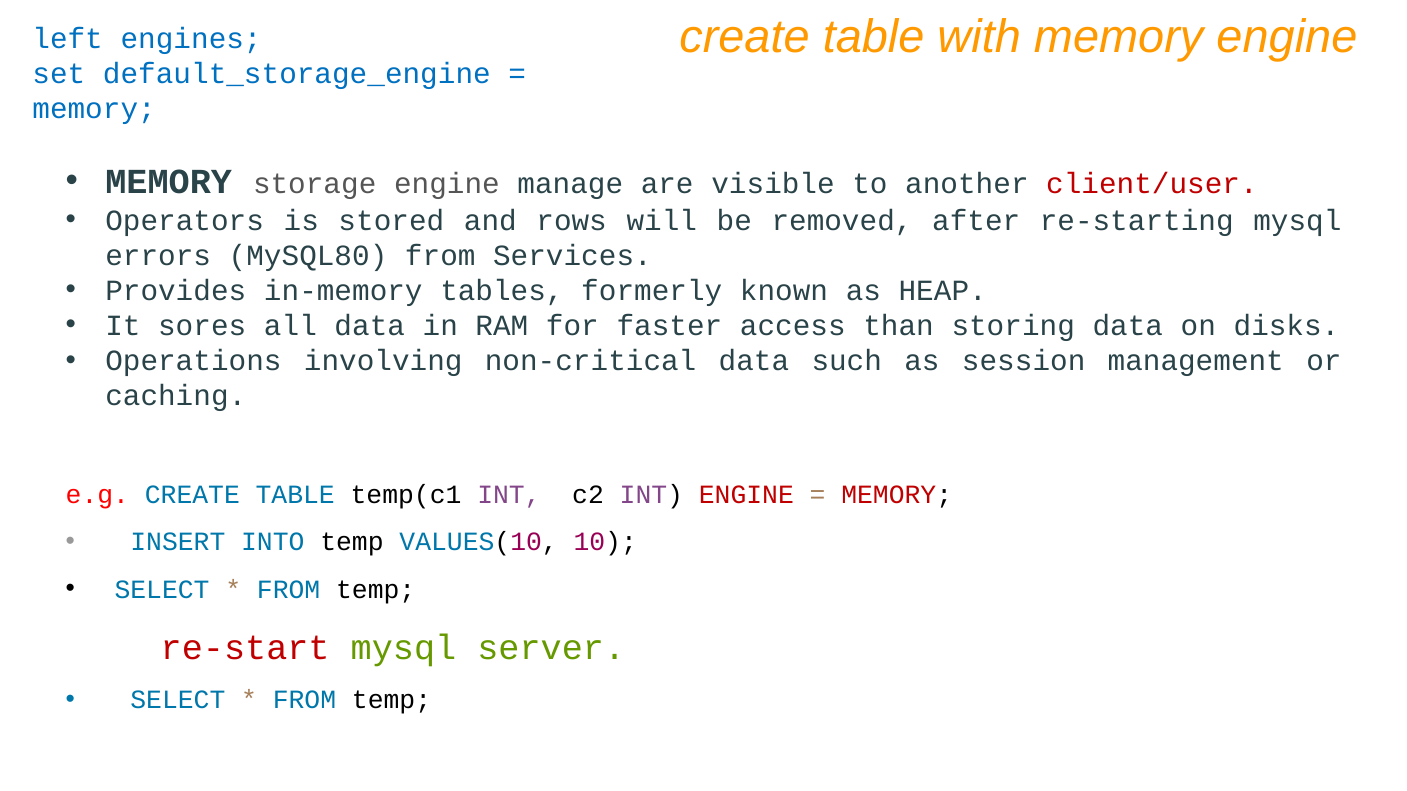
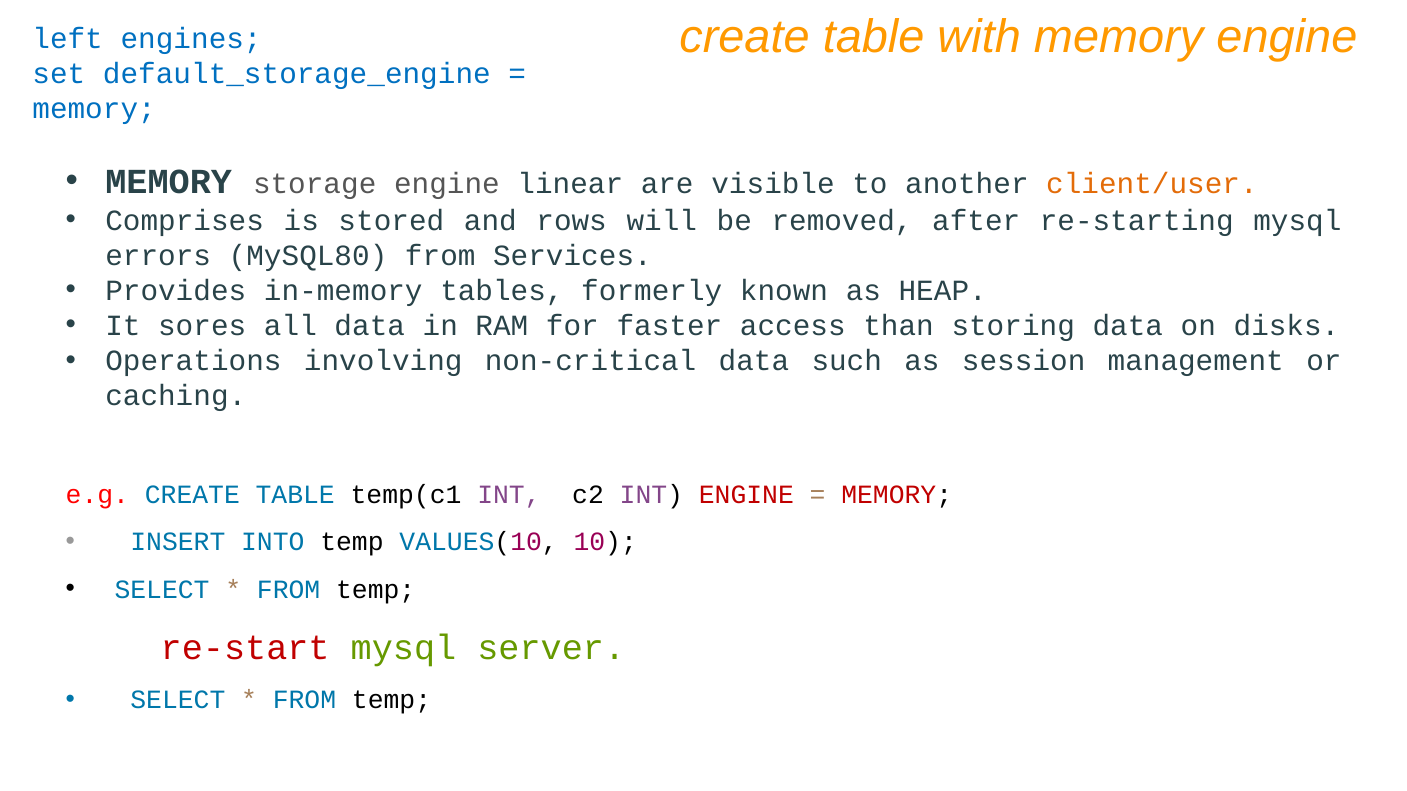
manage: manage -> linear
client/user colour: red -> orange
Operators: Operators -> Comprises
